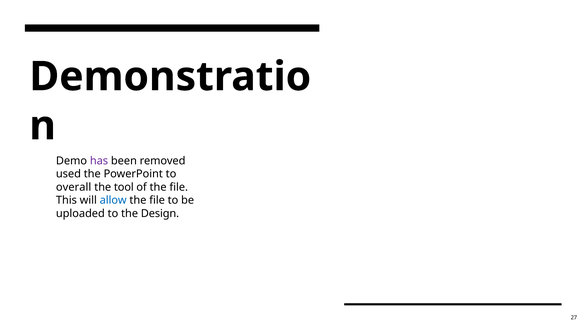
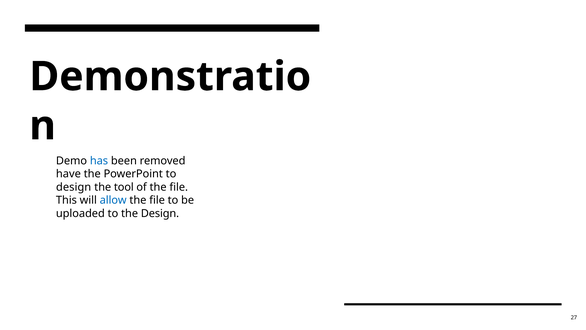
has colour: purple -> blue
used: used -> have
overall at (74, 187): overall -> design
